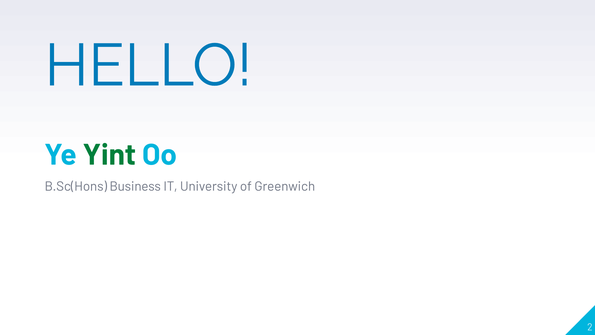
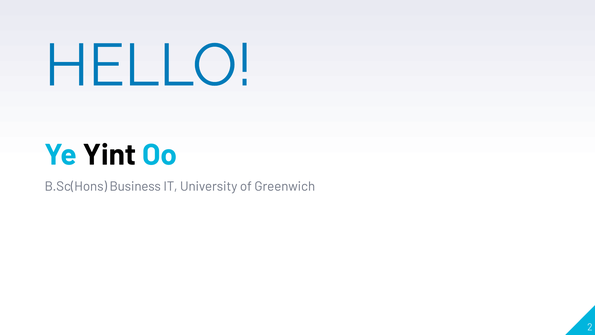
Yint colour: green -> black
